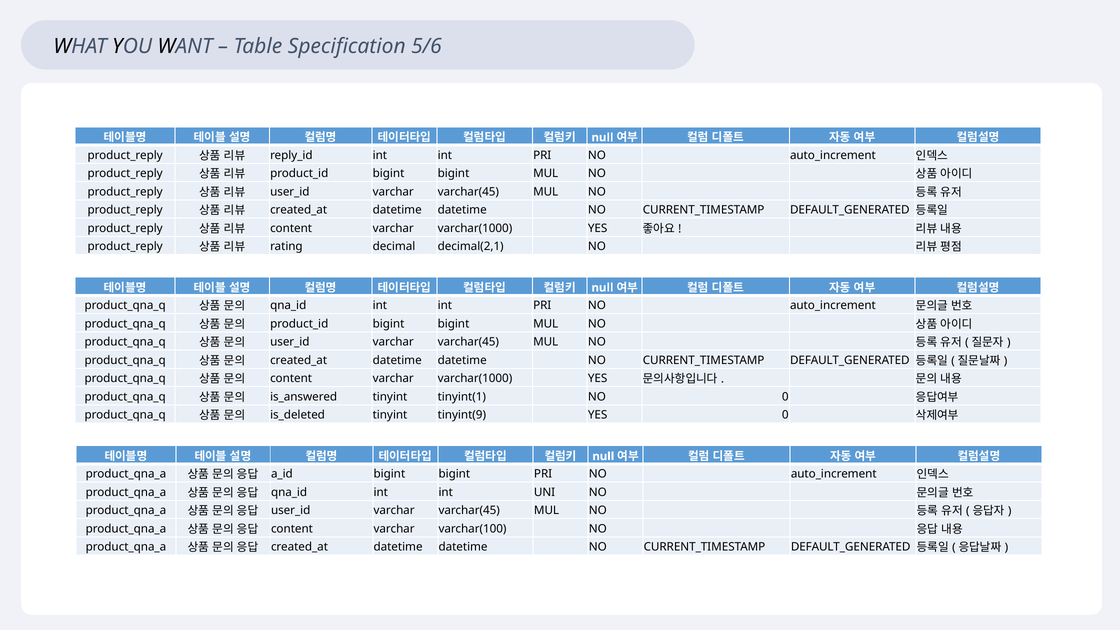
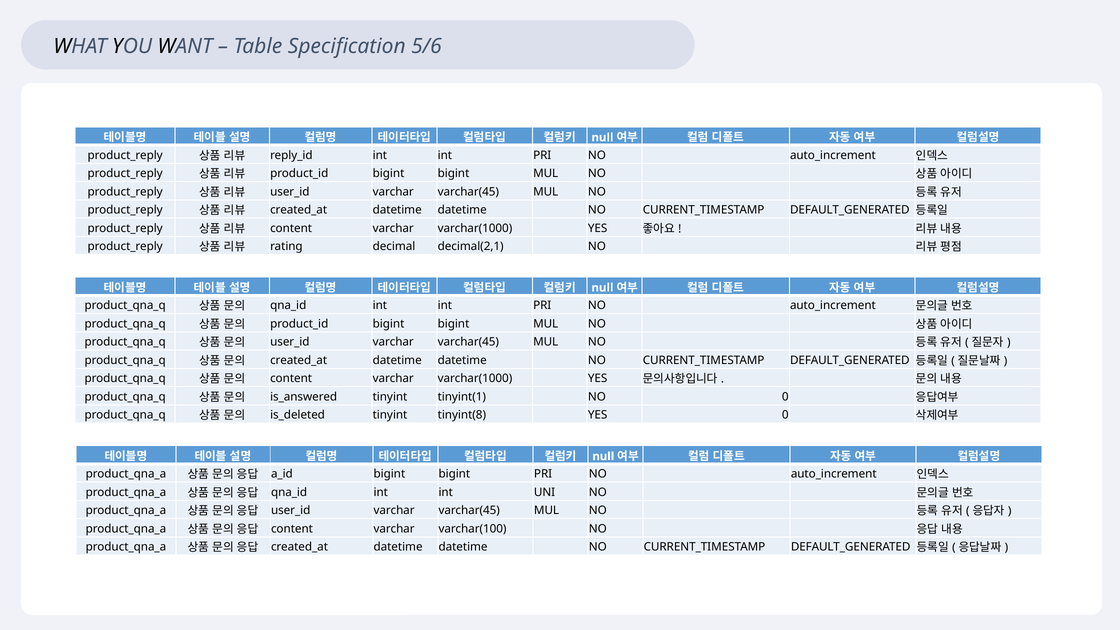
tinyint(9: tinyint(9 -> tinyint(8
